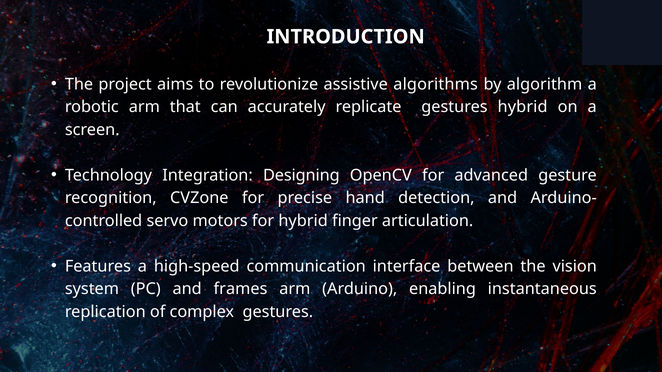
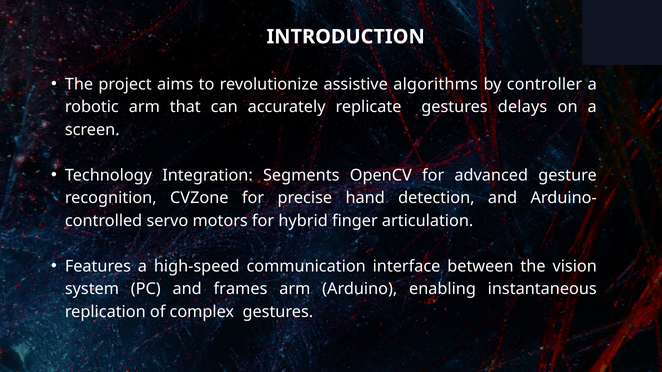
algorithm: algorithm -> controller
gestures hybrid: hybrid -> delays
Designing: Designing -> Segments
